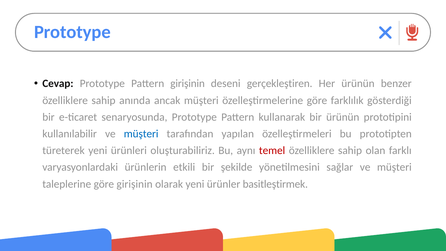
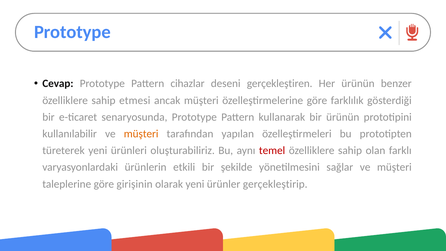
Pattern girişinin: girişinin -> cihazlar
anında: anında -> etmesi
müşteri at (141, 134) colour: blue -> orange
basitleştirmek: basitleştirmek -> gerçekleştirip
